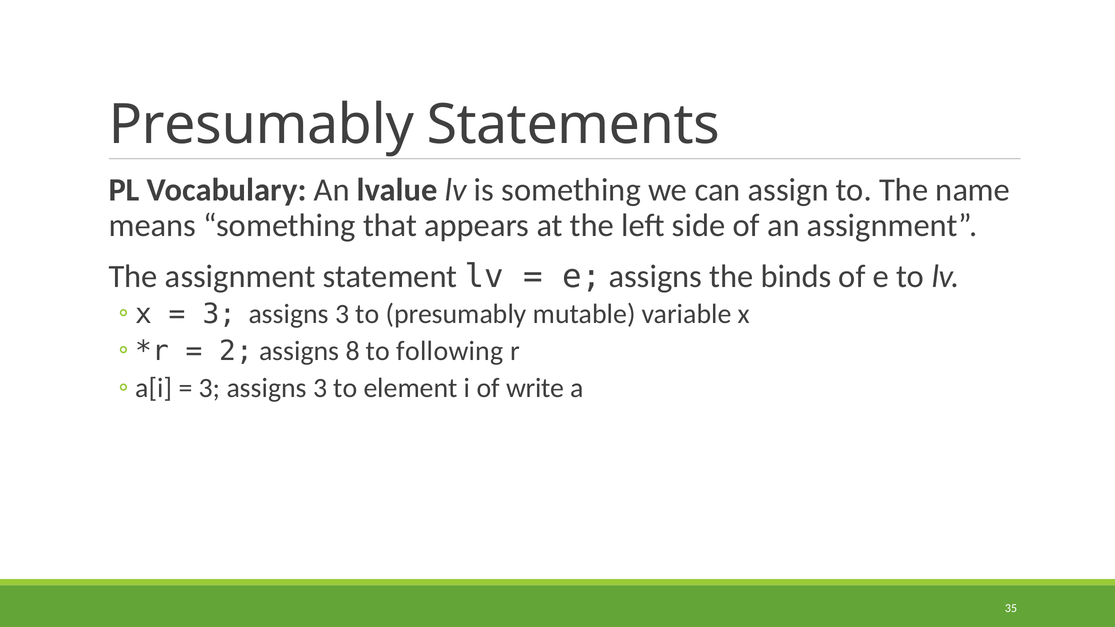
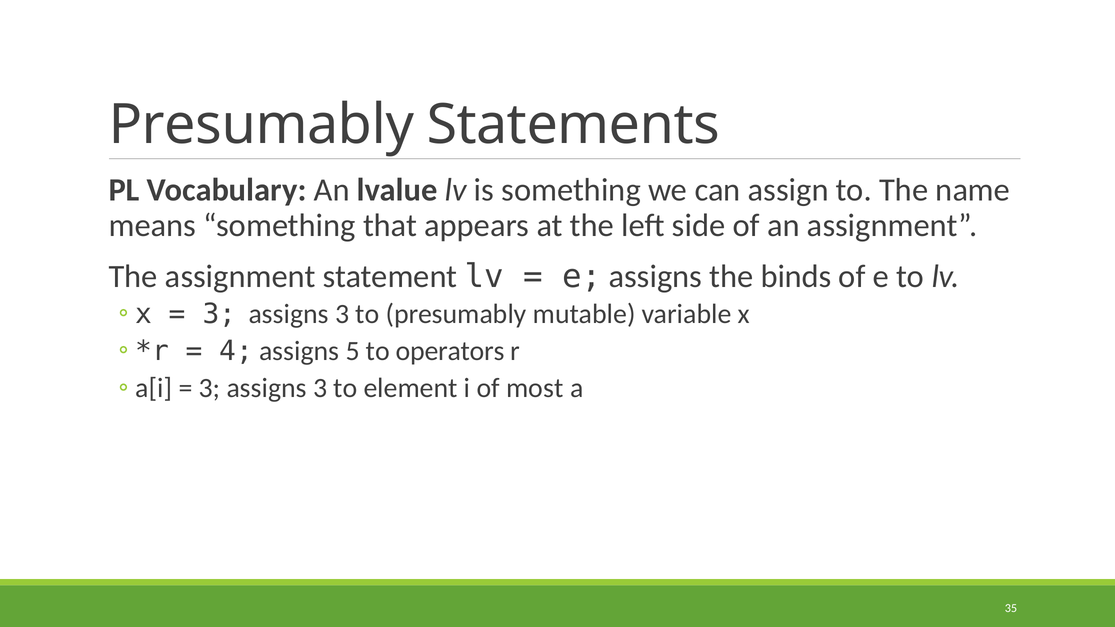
2: 2 -> 4
8: 8 -> 5
following: following -> operators
write: write -> most
